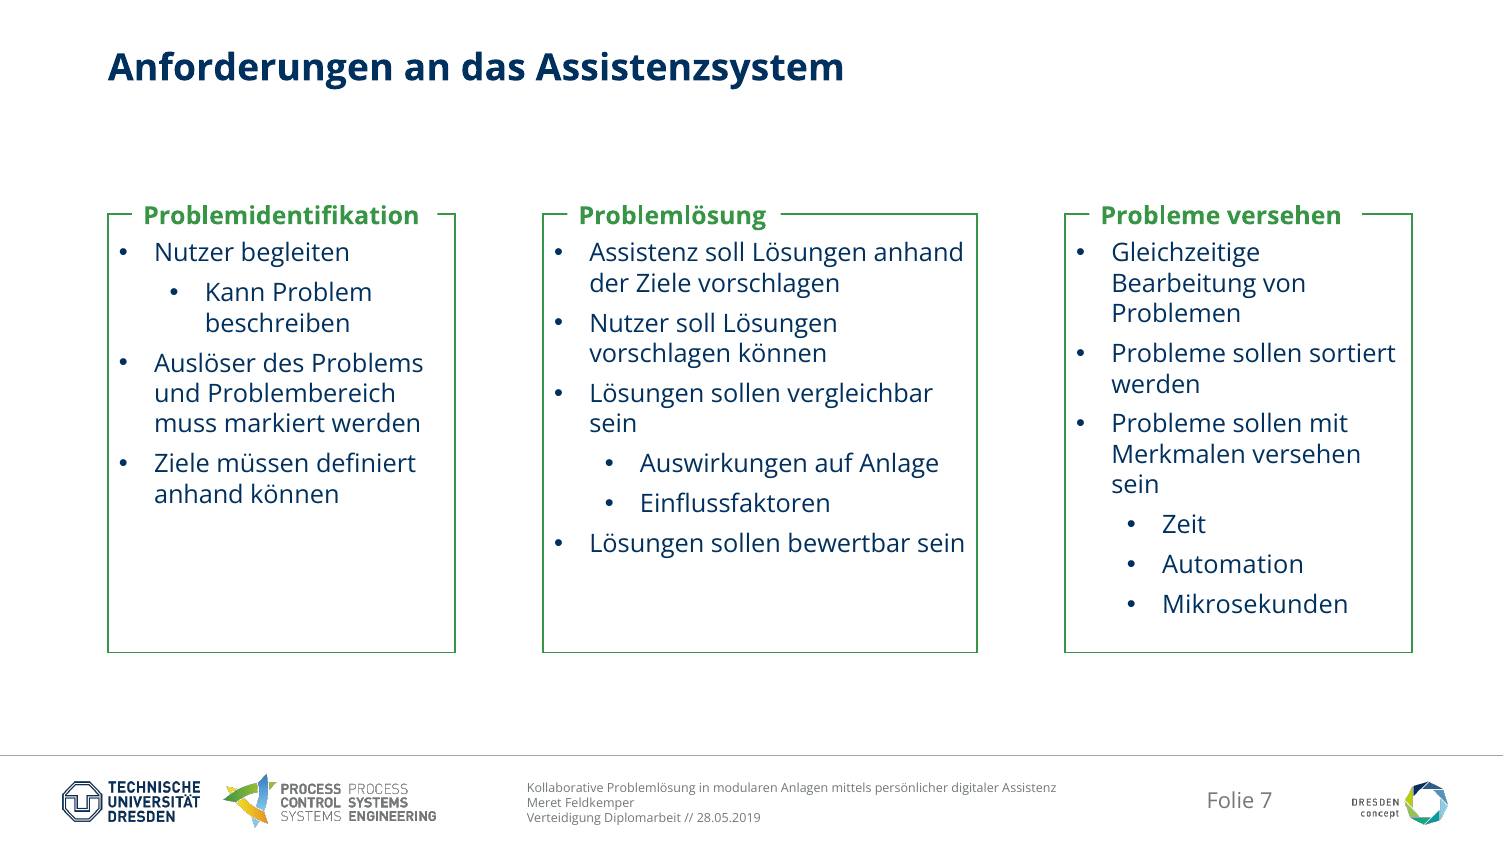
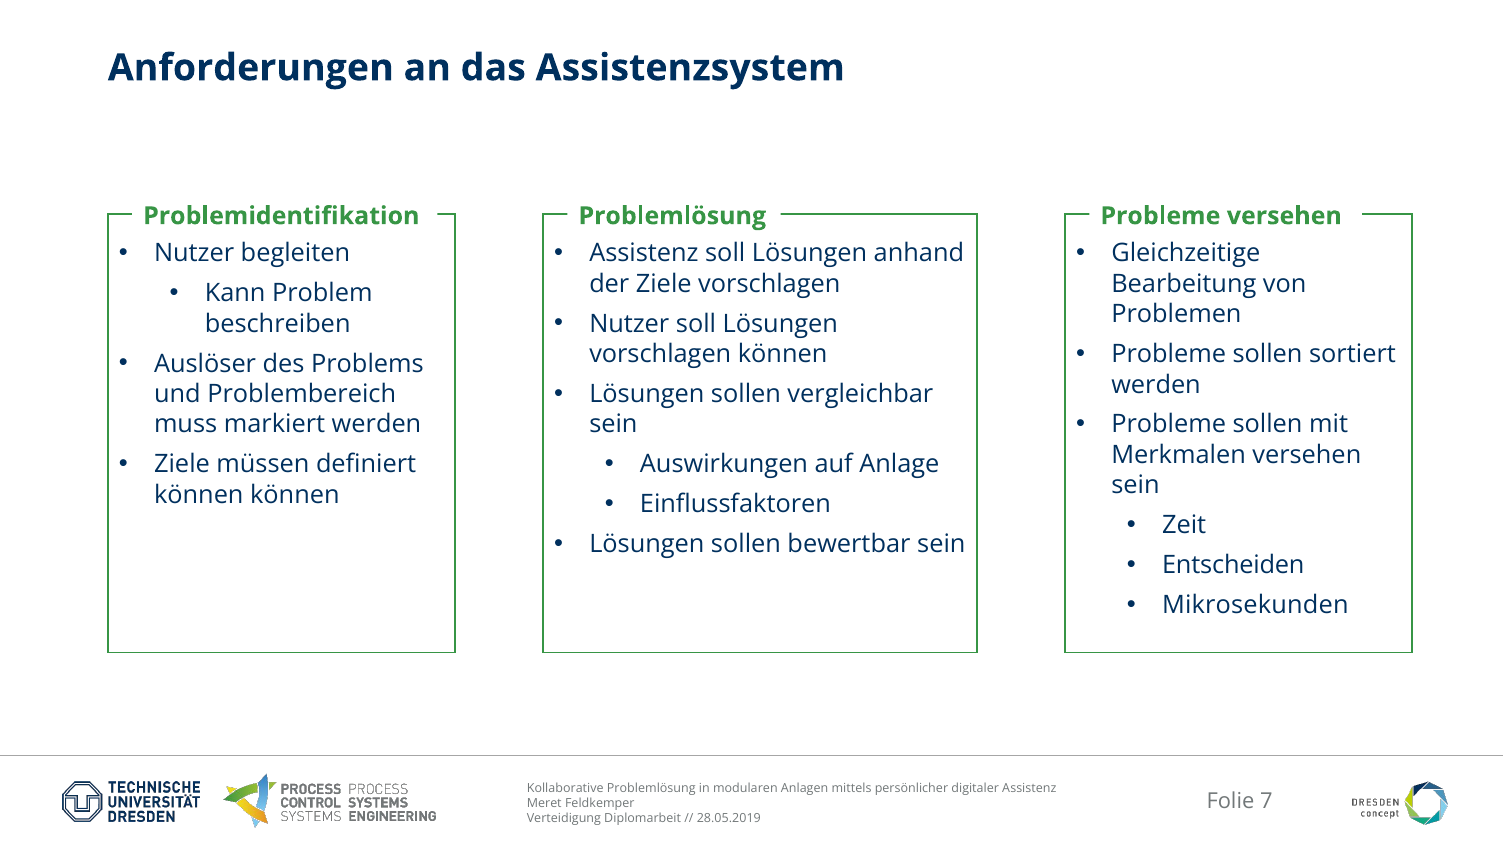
anhand at (199, 495): anhand -> können
Automation: Automation -> Entscheiden
